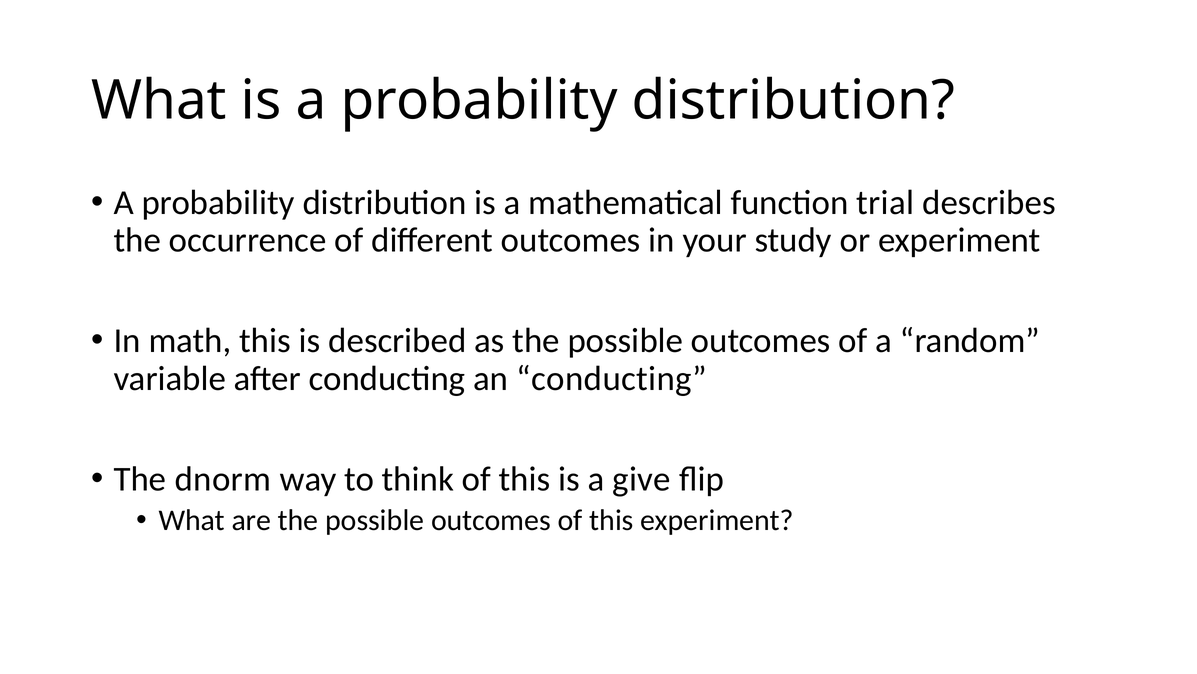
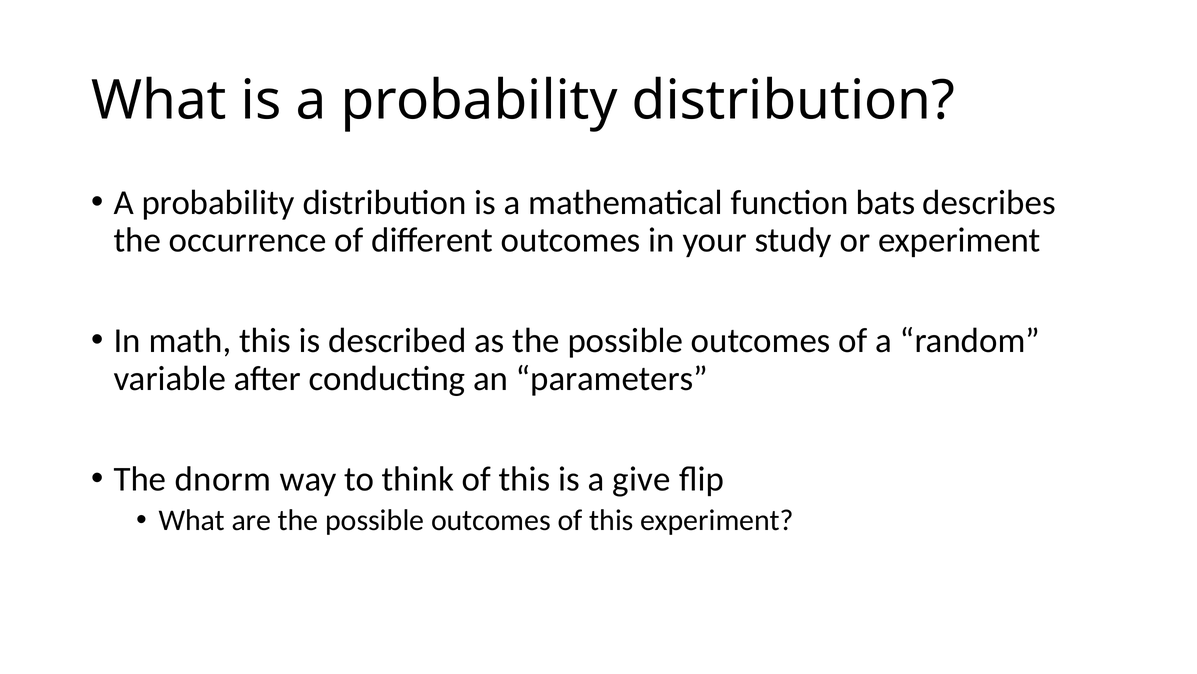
trial: trial -> bats
an conducting: conducting -> parameters
